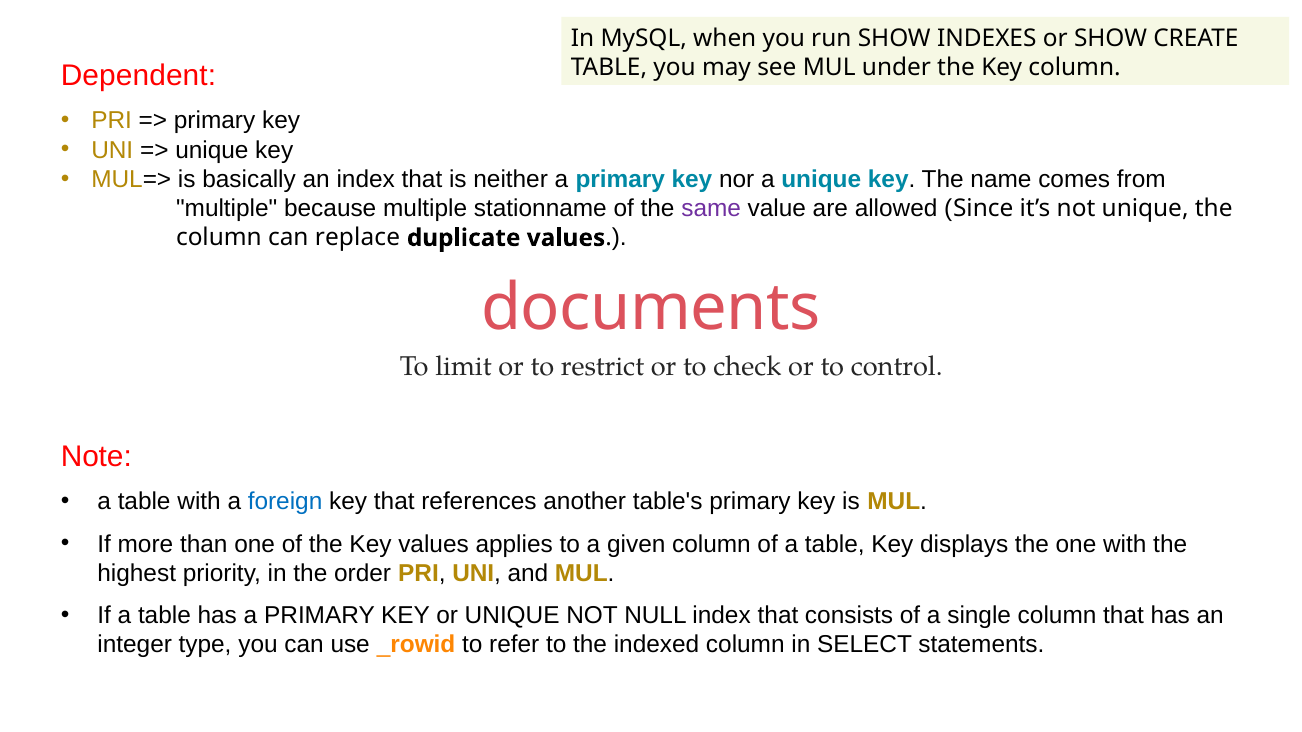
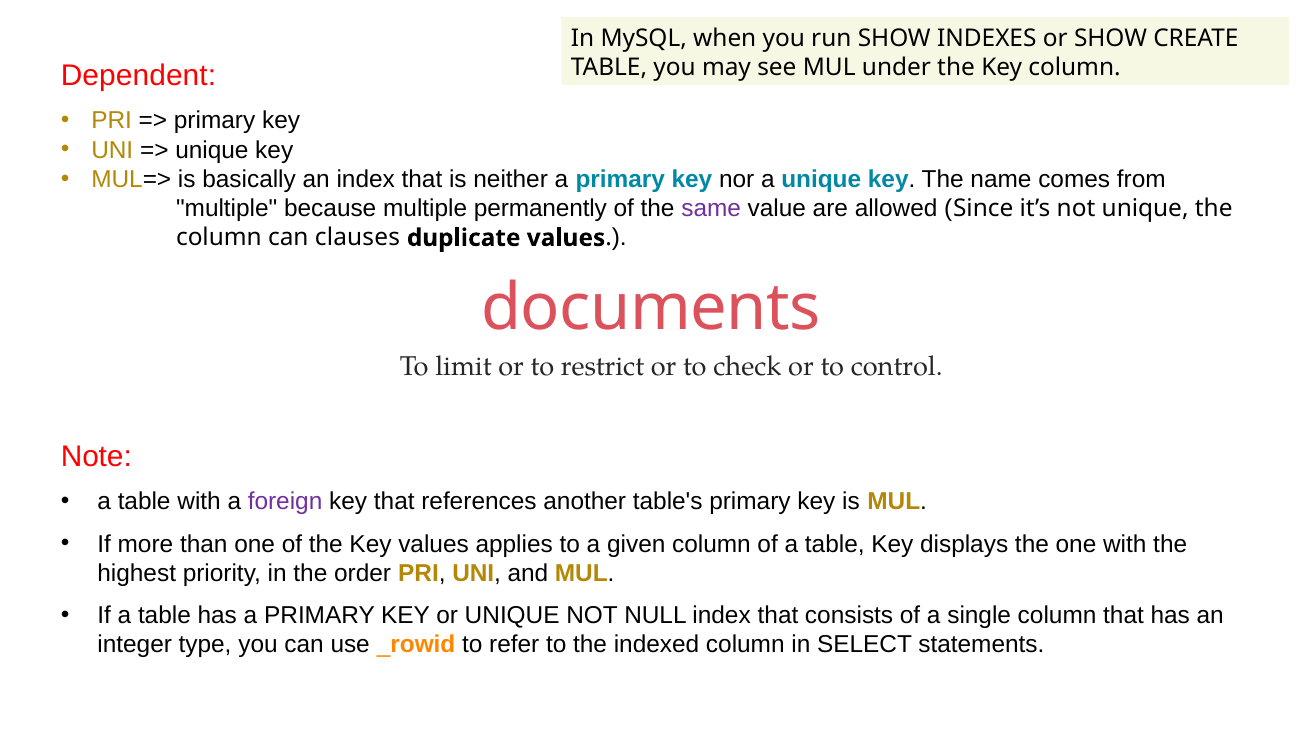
stationname: stationname -> permanently
replace: replace -> clauses
foreign colour: blue -> purple
